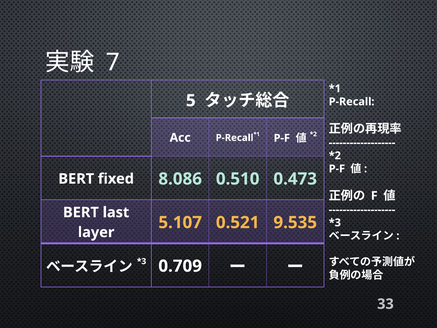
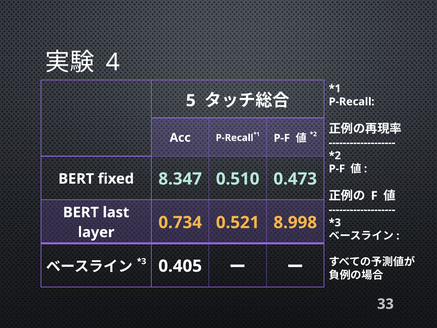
7: 7 -> 4
8.086: 8.086 -> 8.347
5.107: 5.107 -> 0.734
9.535: 9.535 -> 8.998
0.709: 0.709 -> 0.405
